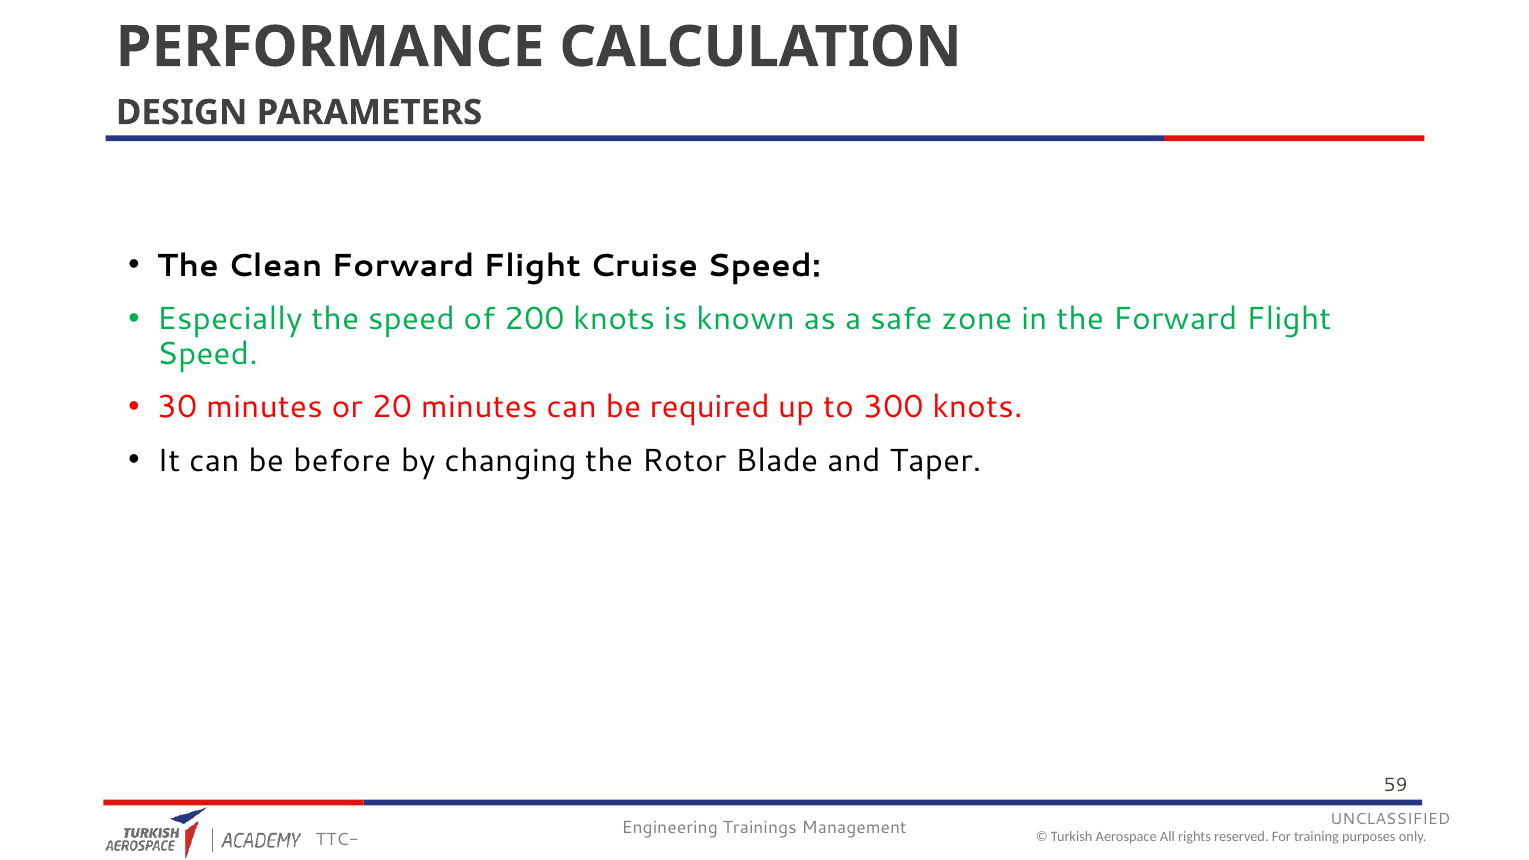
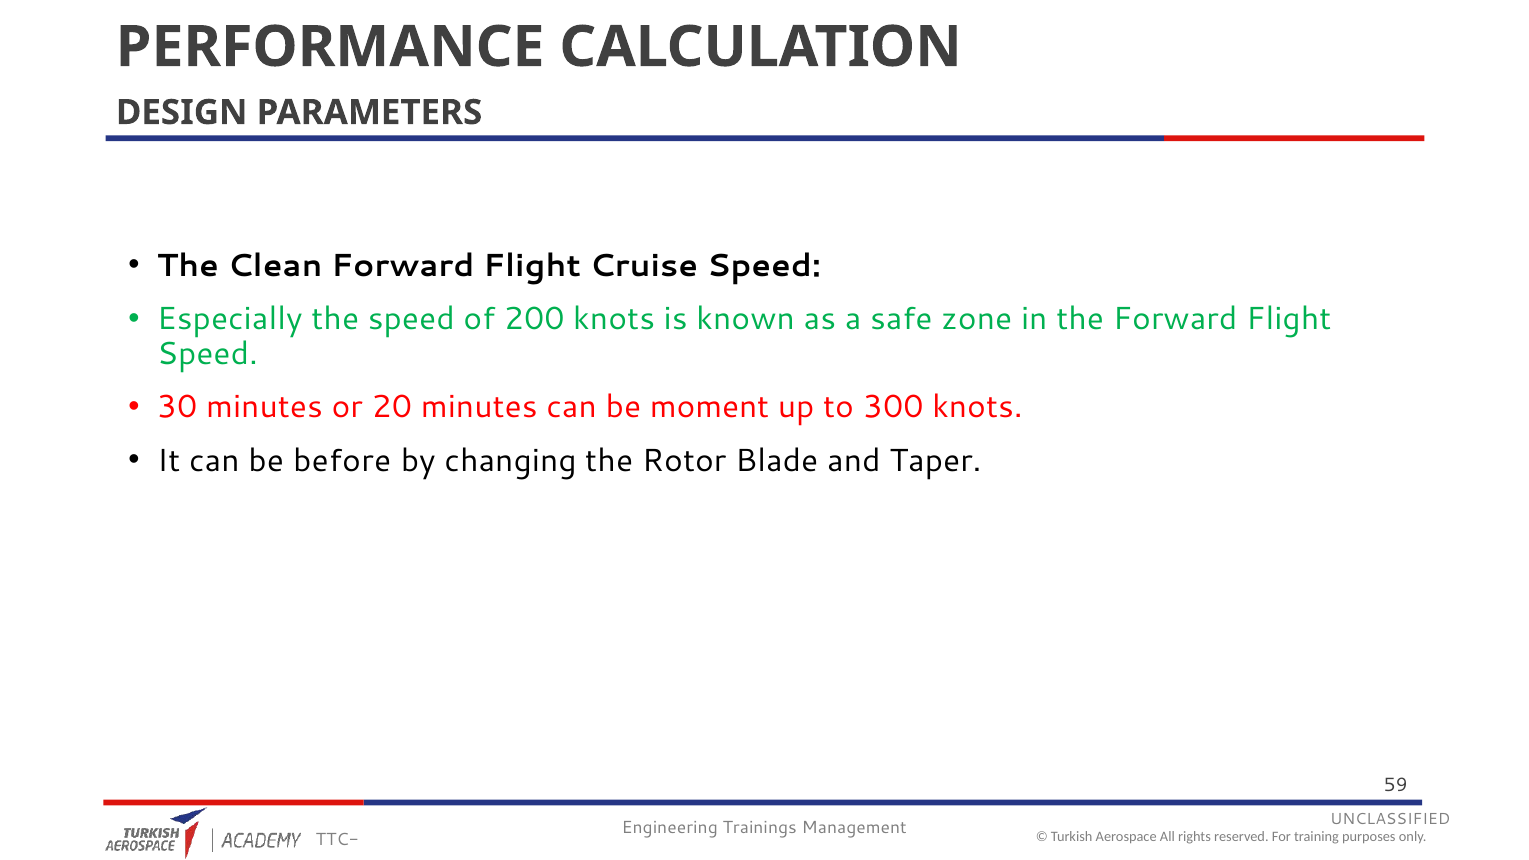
required: required -> moment
